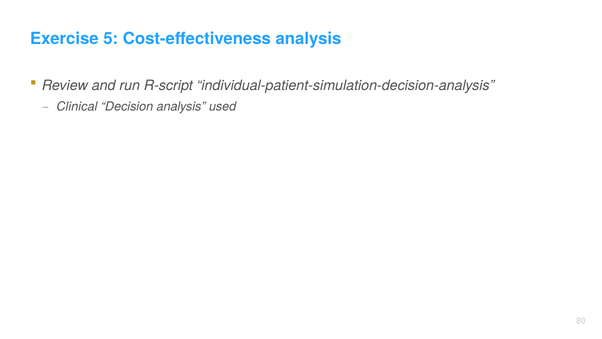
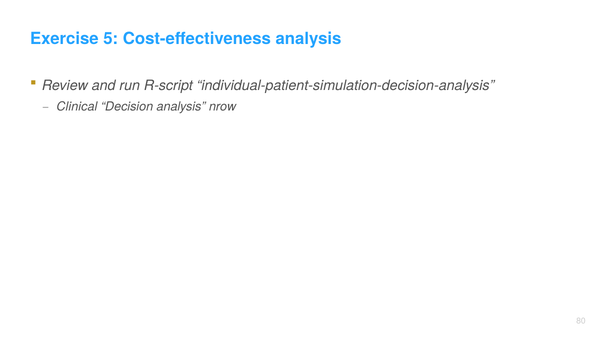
used: used -> nrow
